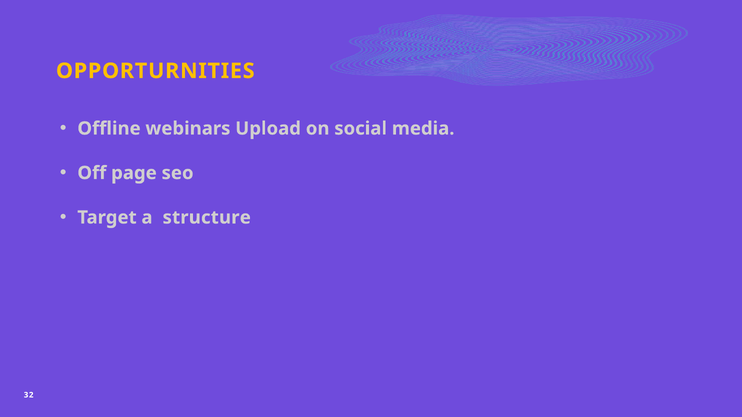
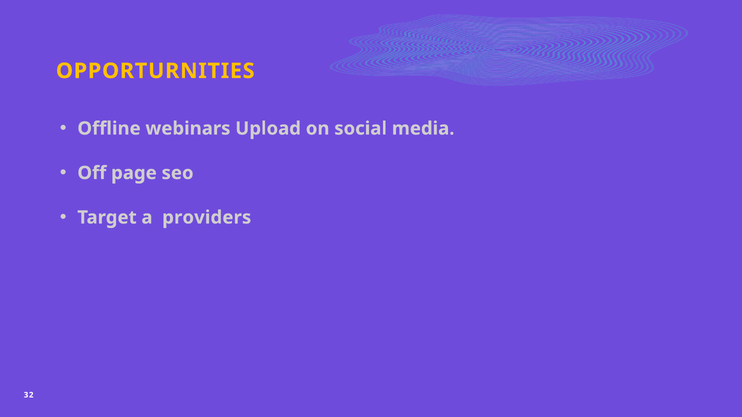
structure: structure -> providers
